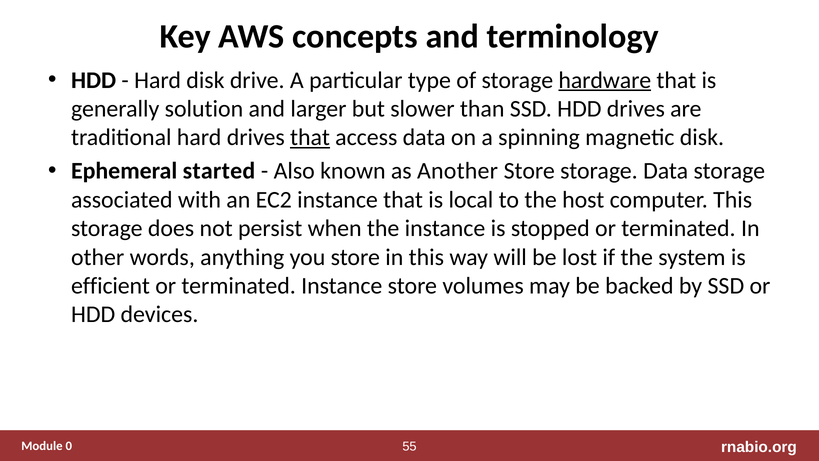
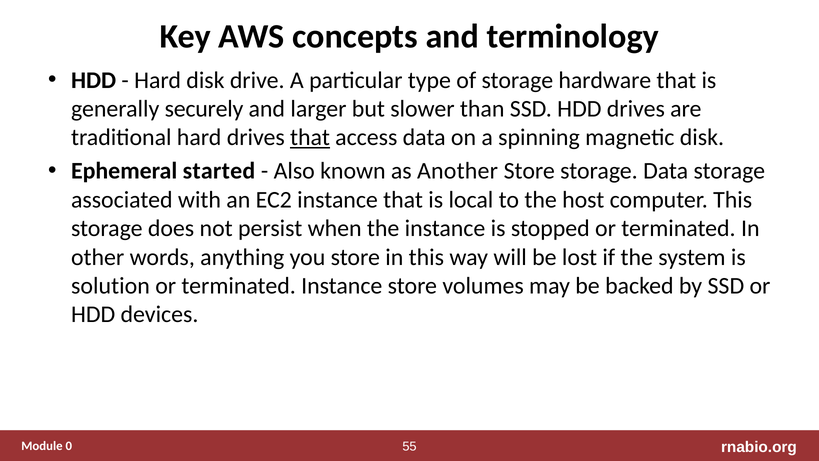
hardware underline: present -> none
solution: solution -> securely
efficient: efficient -> solution
